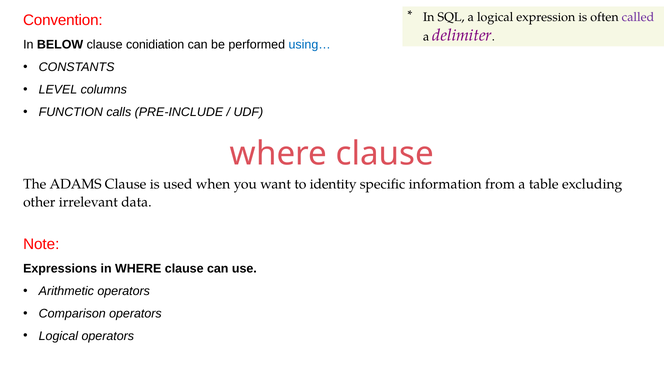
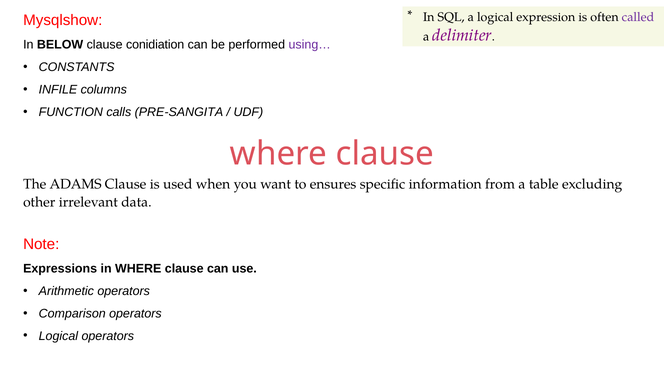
Convention: Convention -> Mysqlshow
using… colour: blue -> purple
LEVEL: LEVEL -> INFILE
PRE-INCLUDE: PRE-INCLUDE -> PRE-SANGITA
identity: identity -> ensures
